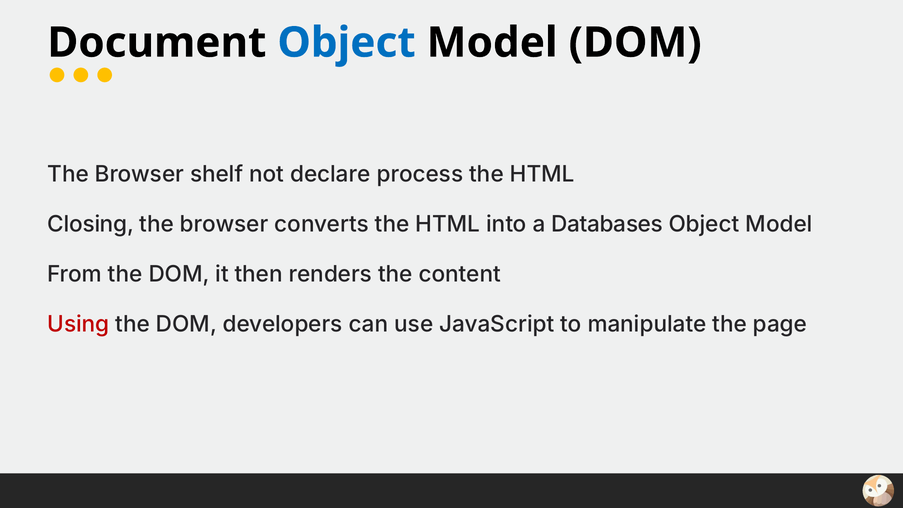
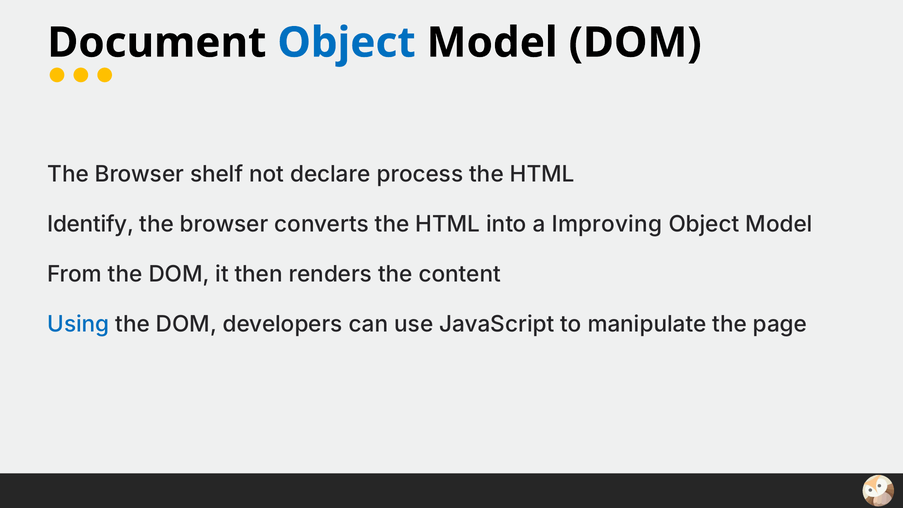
Closing: Closing -> Identify
Databases: Databases -> Improving
Using colour: red -> blue
